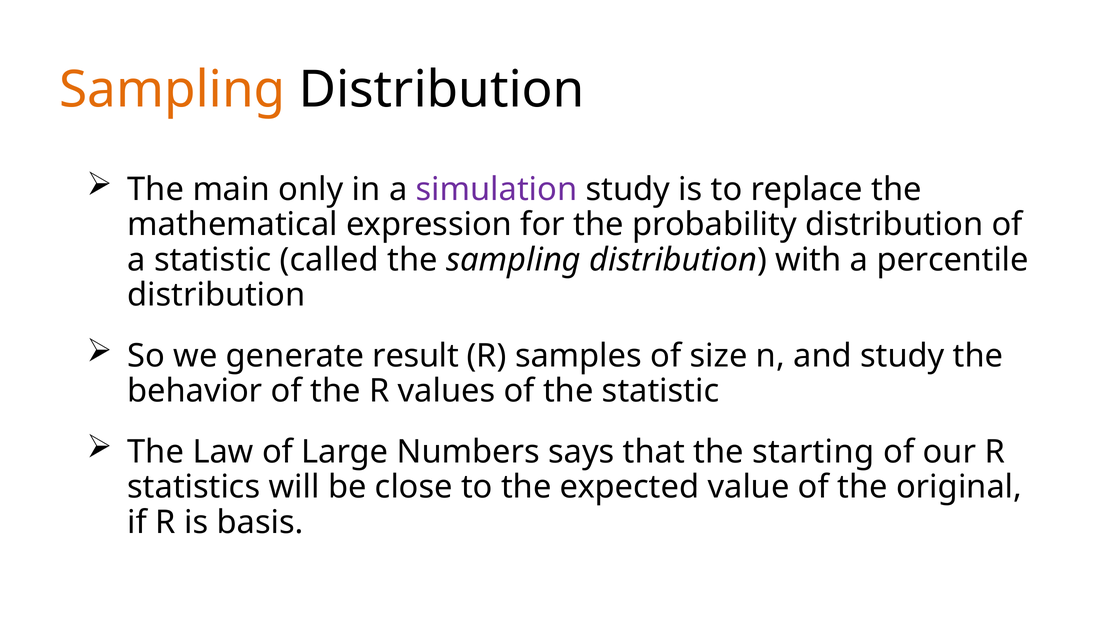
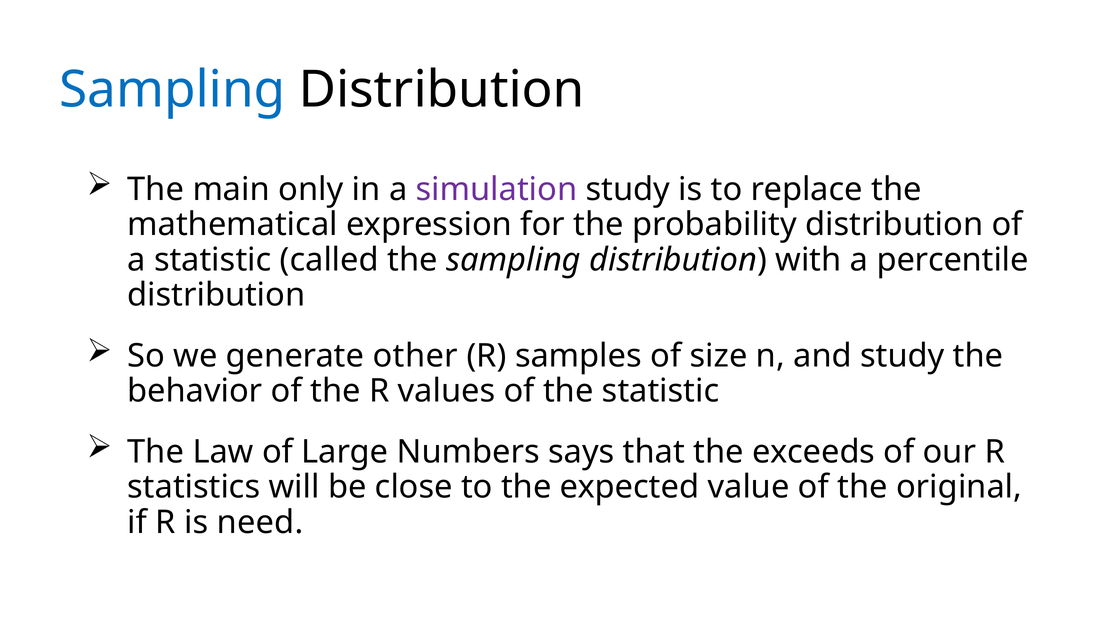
Sampling at (172, 90) colour: orange -> blue
result: result -> other
starting: starting -> exceeds
basis: basis -> need
